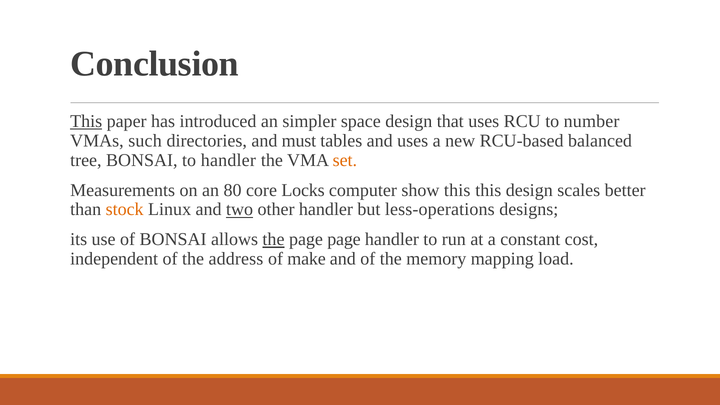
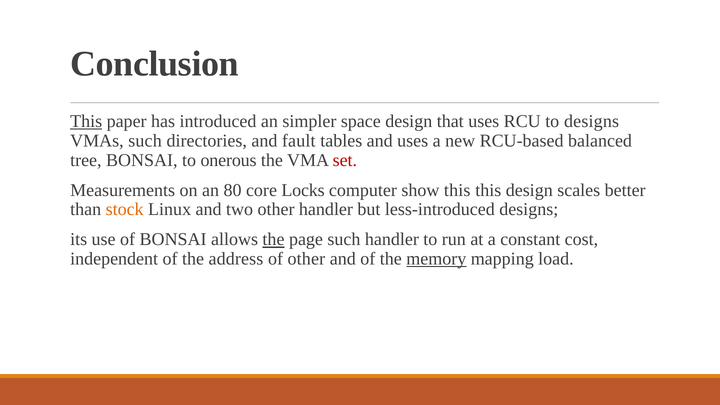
to number: number -> designs
must: must -> fault
to handler: handler -> onerous
set colour: orange -> red
two underline: present -> none
less-operations: less-operations -> less-introduced
page page: page -> such
of make: make -> other
memory underline: none -> present
